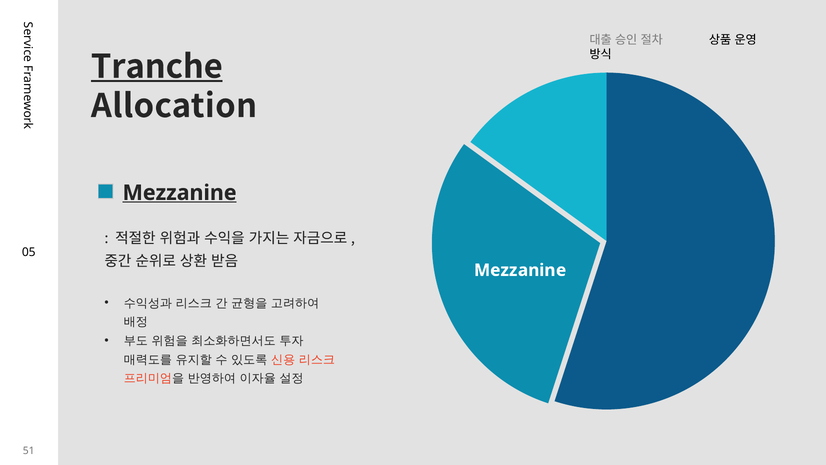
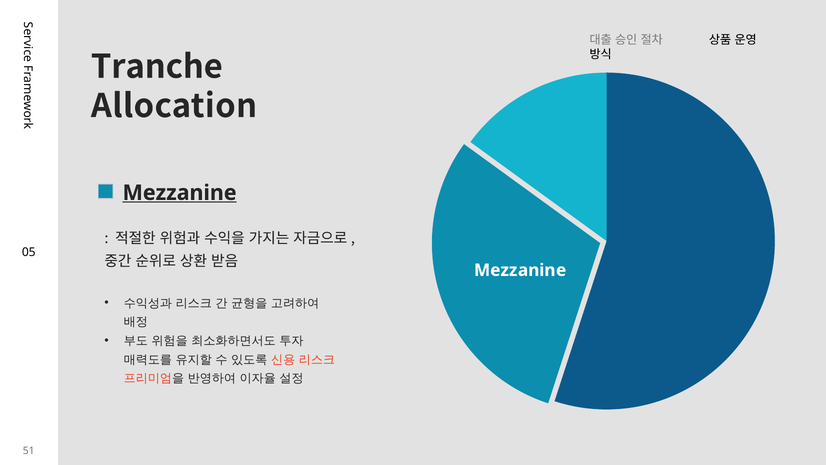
Tranche underline: present -> none
